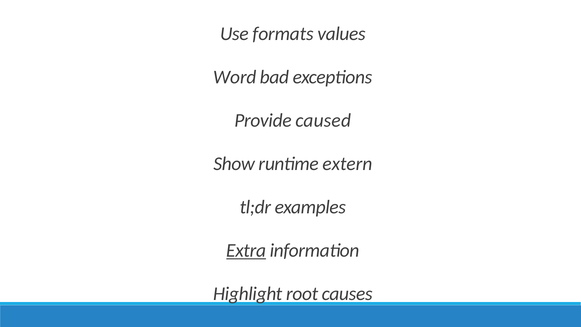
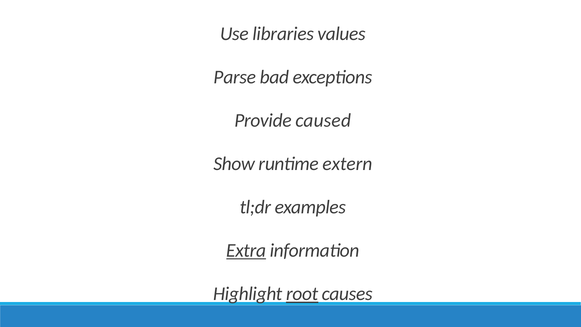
formats: formats -> libraries
Word: Word -> Parse
root underline: none -> present
